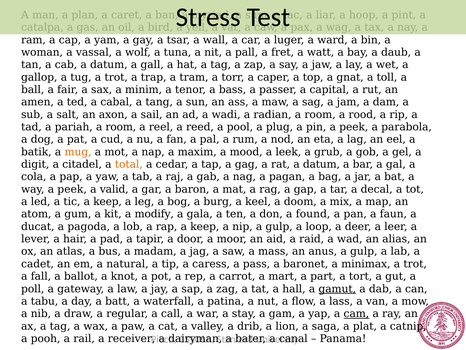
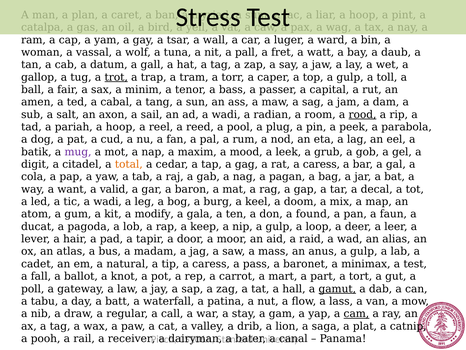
trot at (116, 77) underline: none -> present
top a gnat: gnat -> gulp
rood underline: none -> present
pariah a room: room -> hoop
mug colour: orange -> purple
rat a datum: datum -> caress
way a peek: peek -> want
tic a keep: keep -> wadi
minimax a trot: trot -> test
